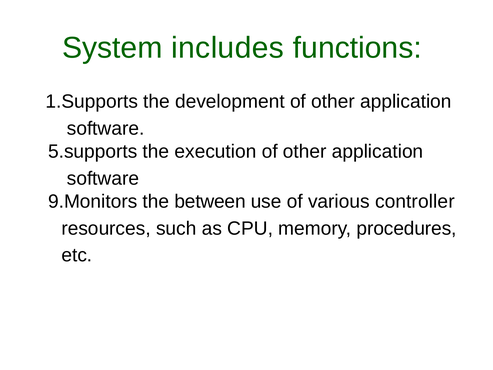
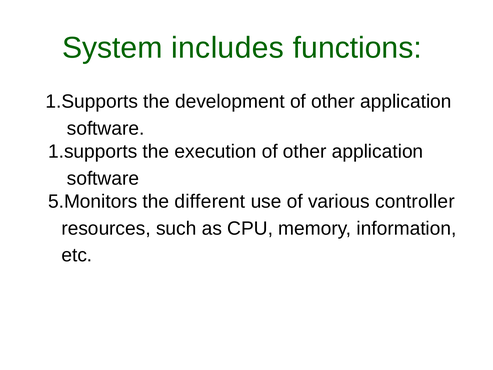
5.supports at (93, 151): 5.supports -> 1.supports
9.Monitors: 9.Monitors -> 5.Monitors
between: between -> different
procedures: procedures -> information
